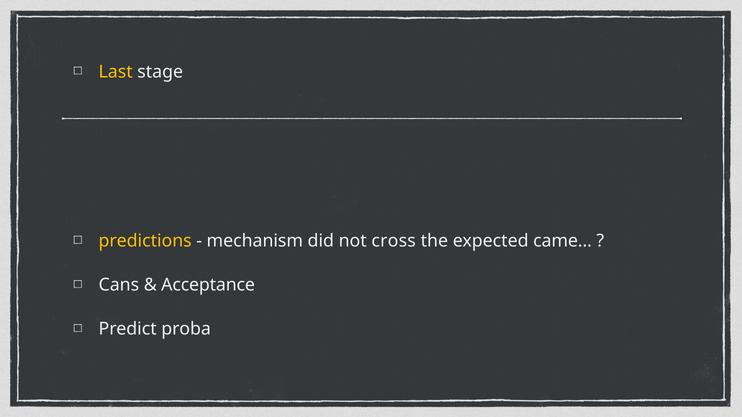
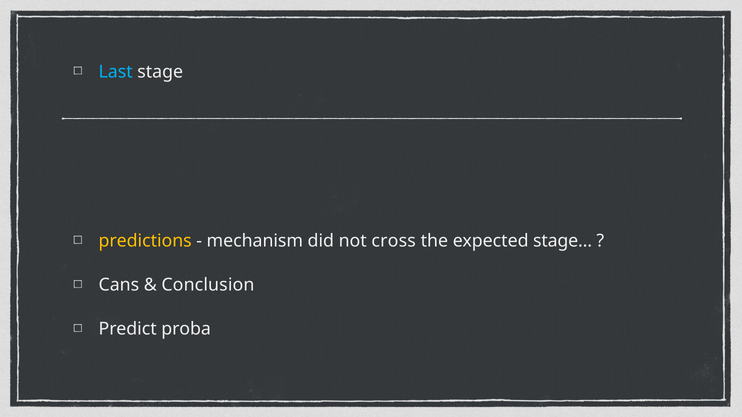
Last colour: yellow -> light blue
came…: came… -> stage…
Acceptance: Acceptance -> Conclusion
